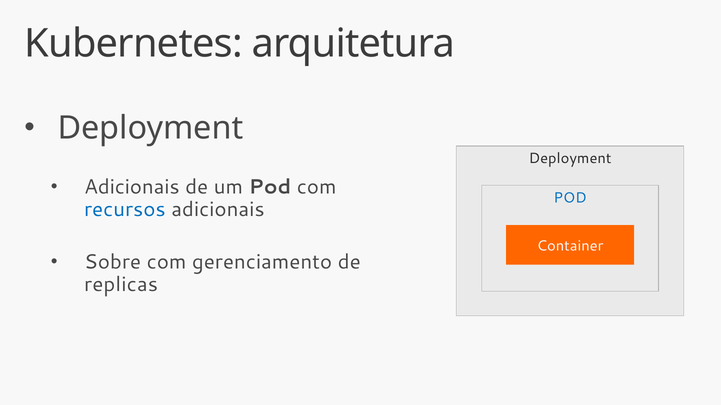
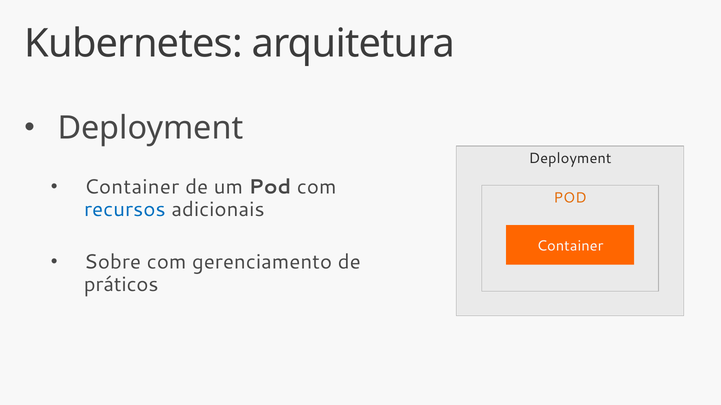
Adicionais at (132, 187): Adicionais -> Container
POD at (570, 198) colour: blue -> orange
replicas: replicas -> práticos
